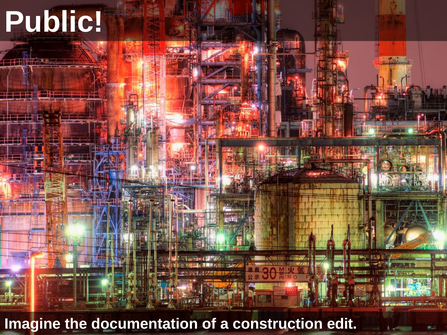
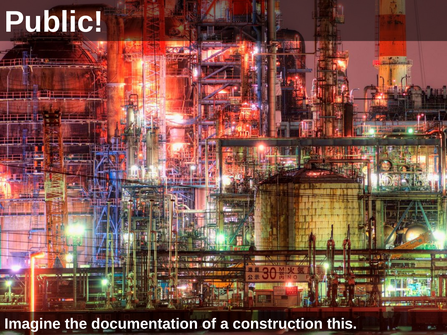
edit: edit -> this
